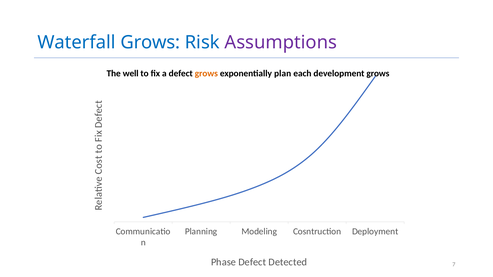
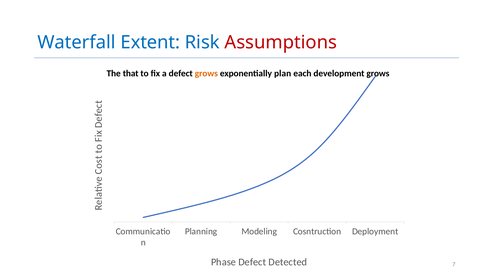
Waterfall Grows: Grows -> Extent
Assumptions colour: purple -> red
well: well -> that
